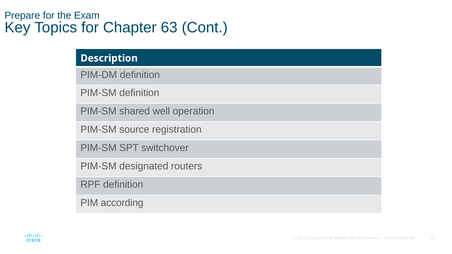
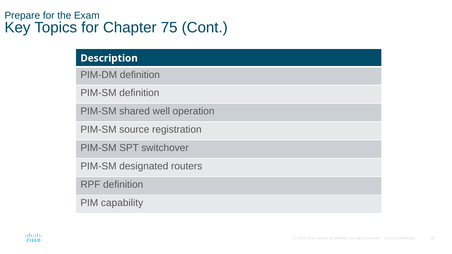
63: 63 -> 75
according: according -> capability
